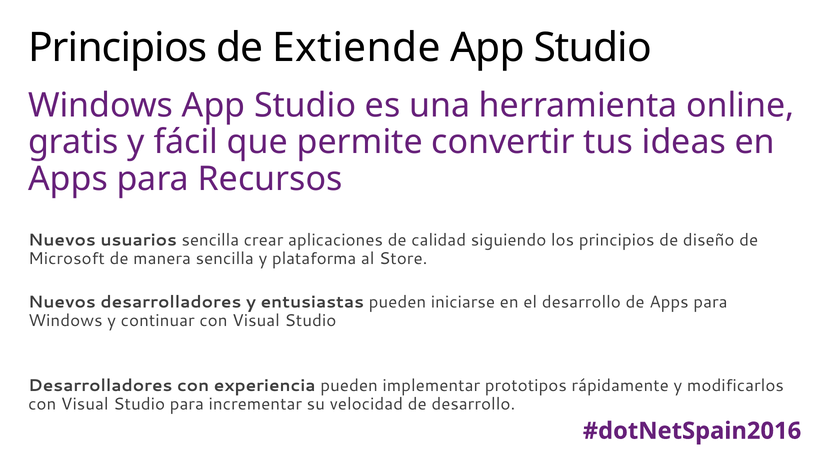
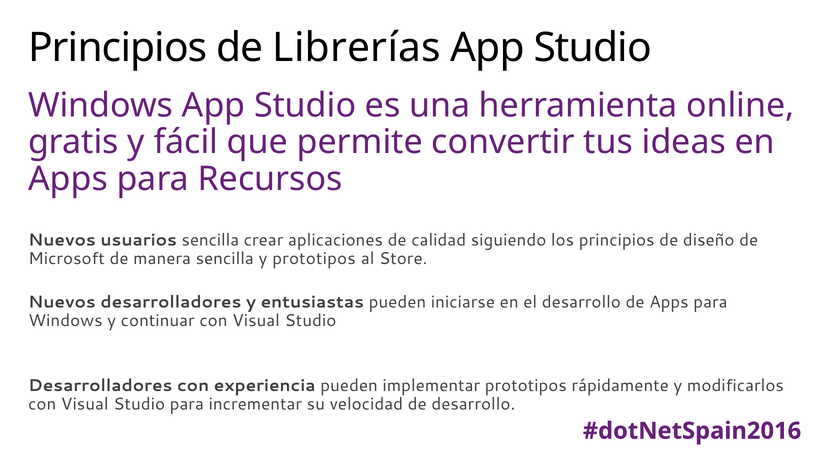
Extiende: Extiende -> Librerías
y plataforma: plataforma -> prototipos
